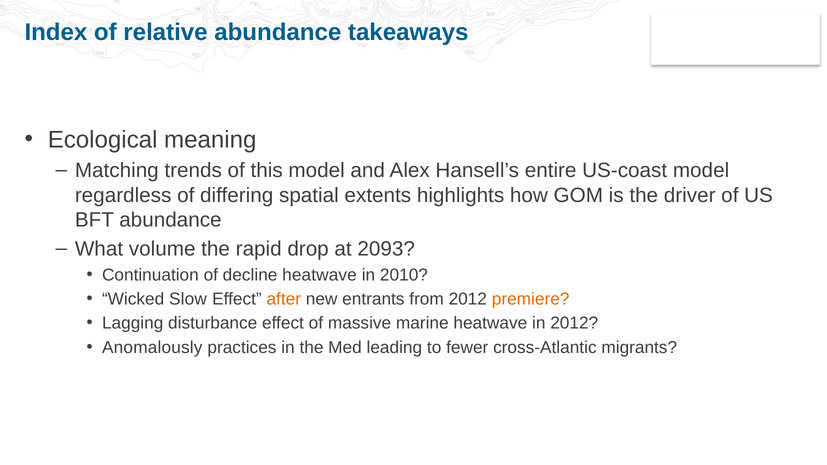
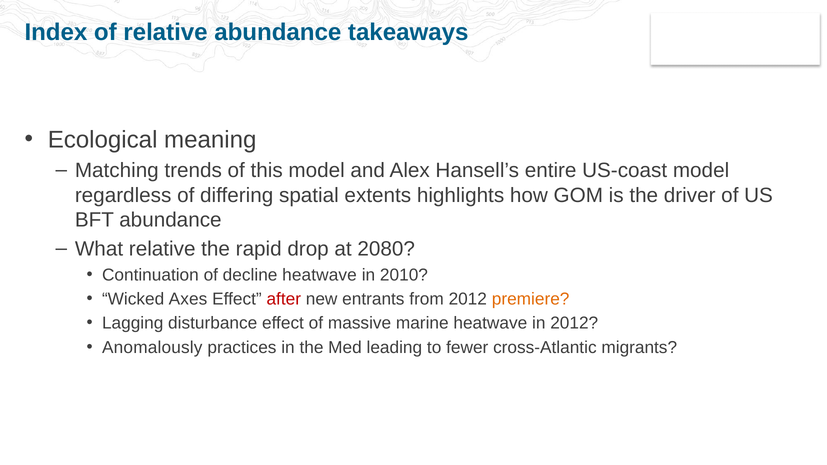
What volume: volume -> relative
2093: 2093 -> 2080
Slow: Slow -> Axes
after colour: orange -> red
